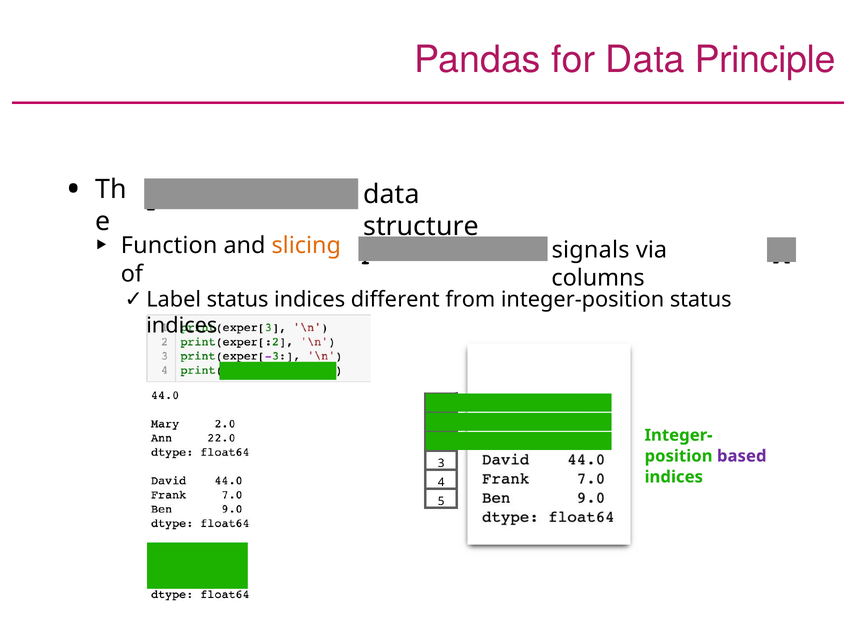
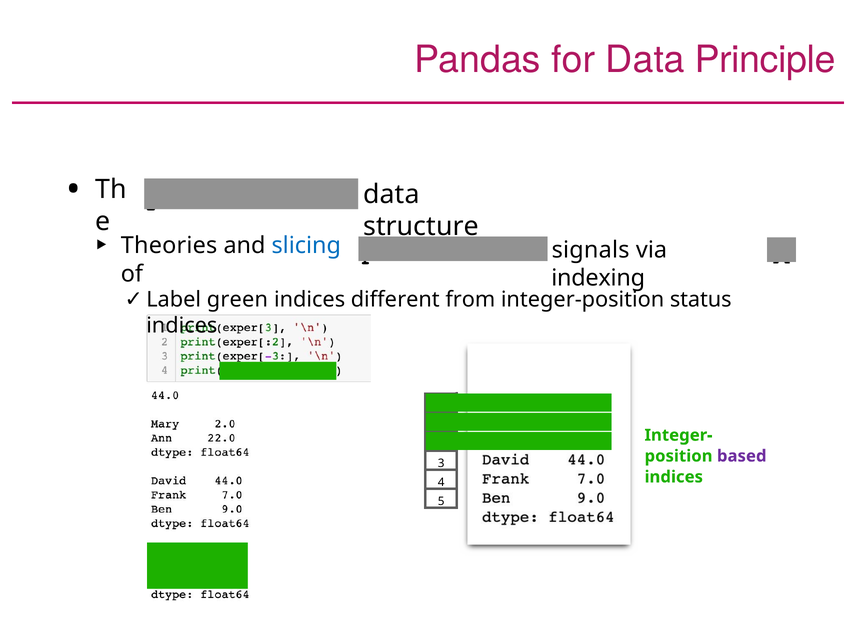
Function: Function -> Theories
slicing colour: orange -> blue
columns: columns -> indexing
Label status: status -> green
